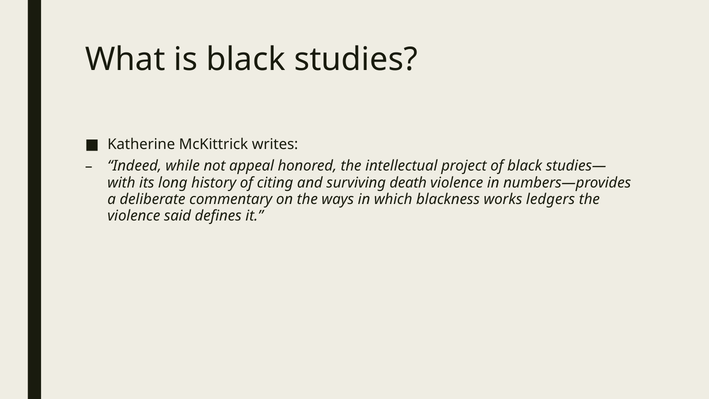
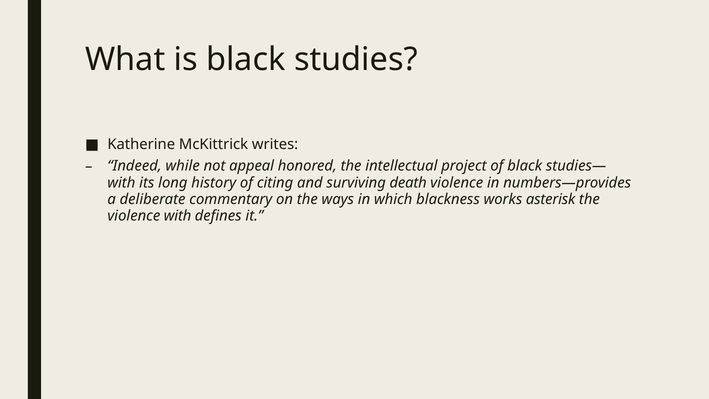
ledgers: ledgers -> asterisk
violence said: said -> with
